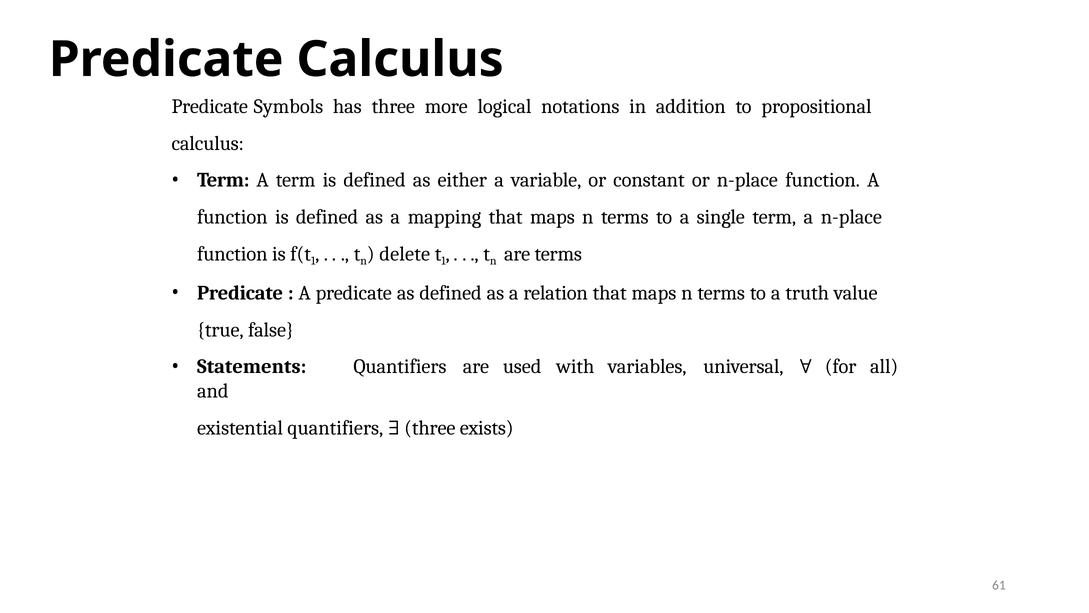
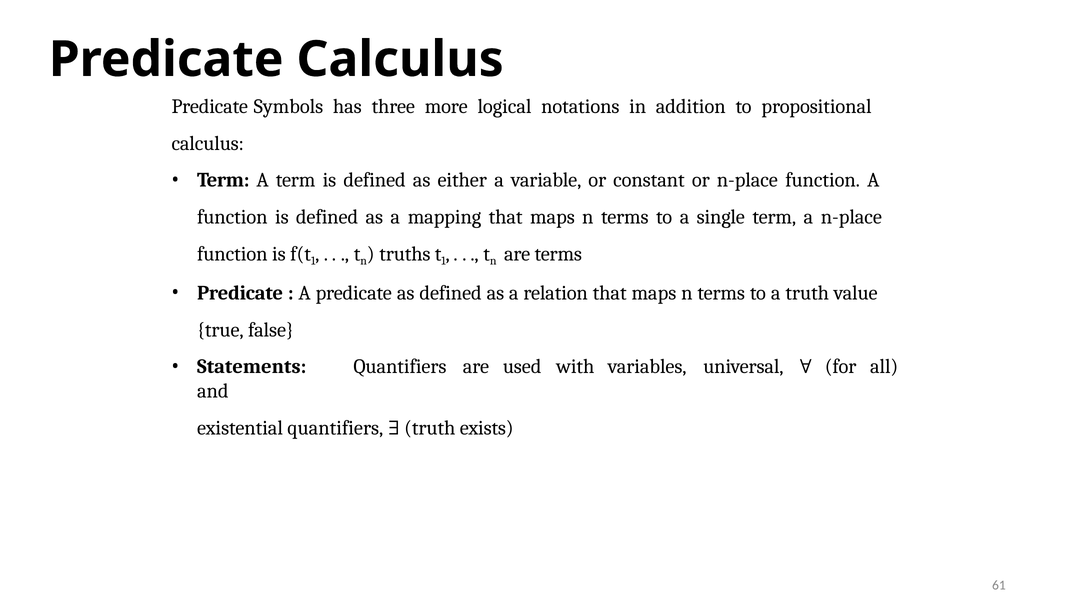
delete: delete -> truths
three at (430, 428): three -> truth
